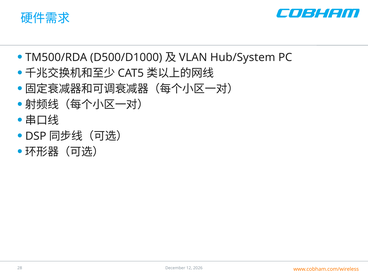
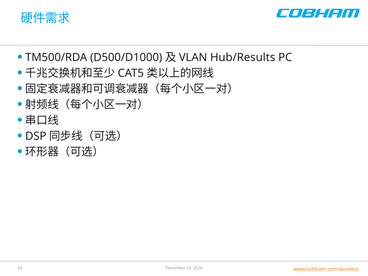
Hub/System: Hub/System -> Hub/Results
